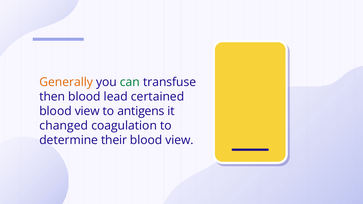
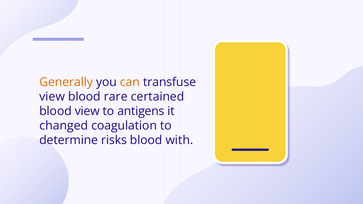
can colour: green -> orange
then at (52, 97): then -> view
lead: lead -> rare
their: their -> risks
view at (179, 140): view -> with
